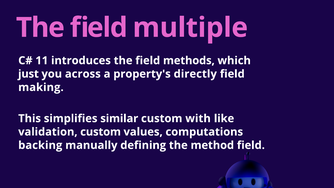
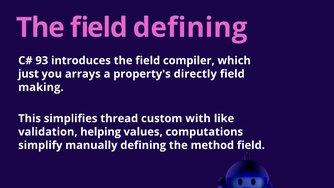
field multiple: multiple -> defining
11: 11 -> 93
methods: methods -> compiler
across: across -> arrays
similar: similar -> thread
validation custom: custom -> helping
backing: backing -> simplify
